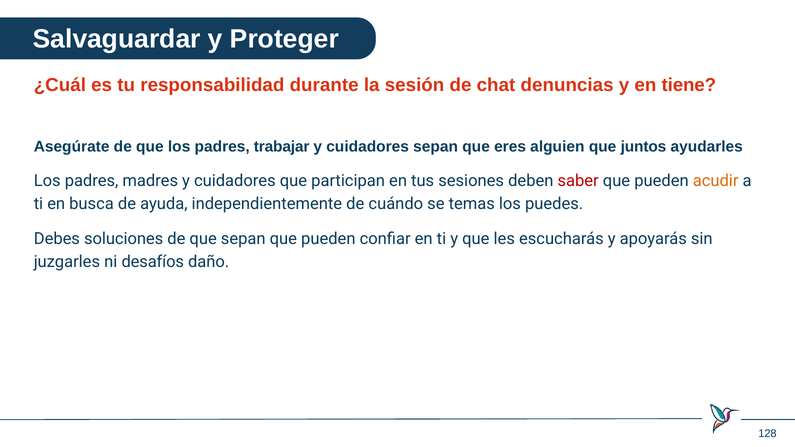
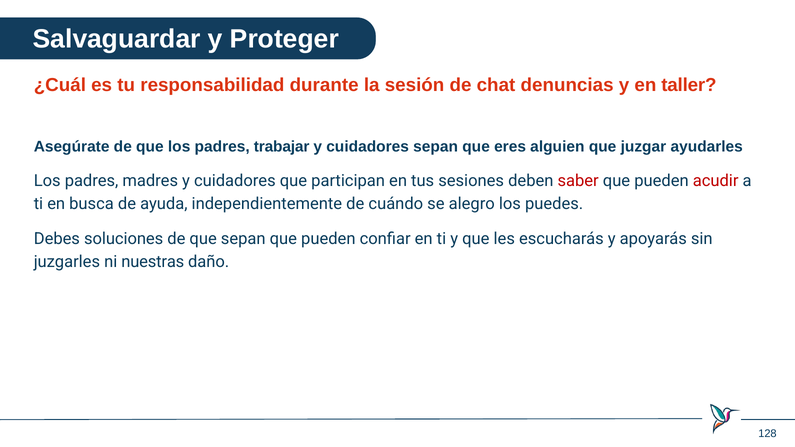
tiene: tiene -> taller
juntos: juntos -> juzgar
acudir colour: orange -> red
temas: temas -> alegro
desafíos: desafíos -> nuestras
